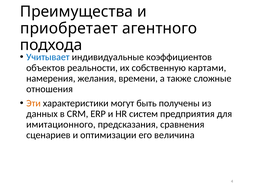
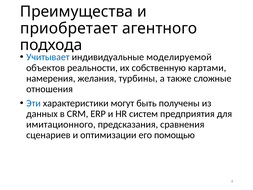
коэффициентов: коэффициентов -> моделируемой
времени: времени -> турбины
Эти colour: orange -> blue
величина: величина -> помощью
